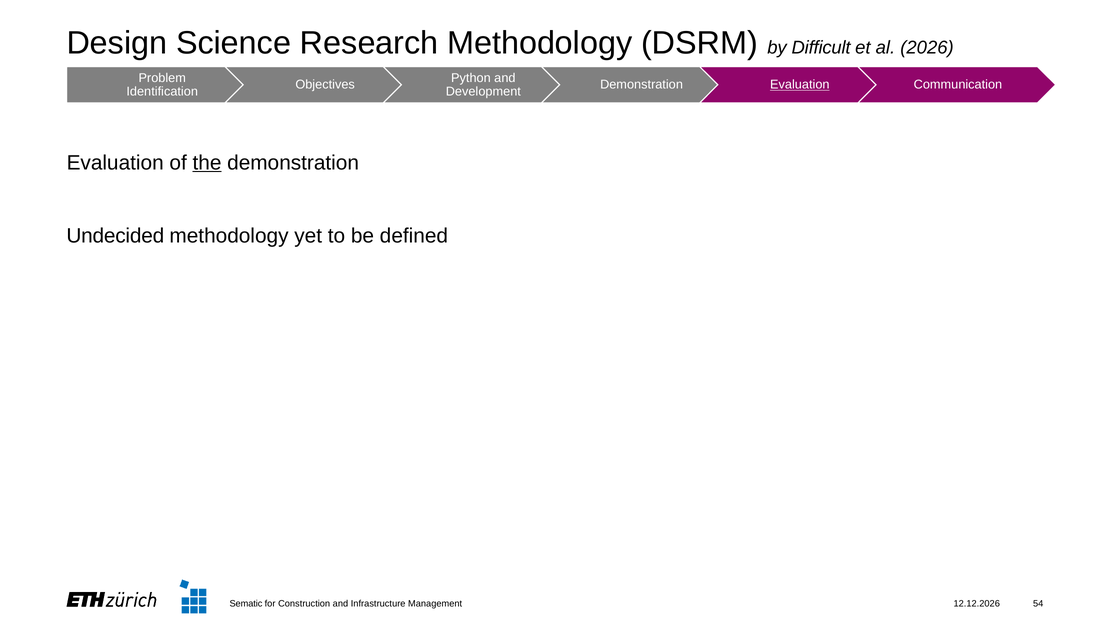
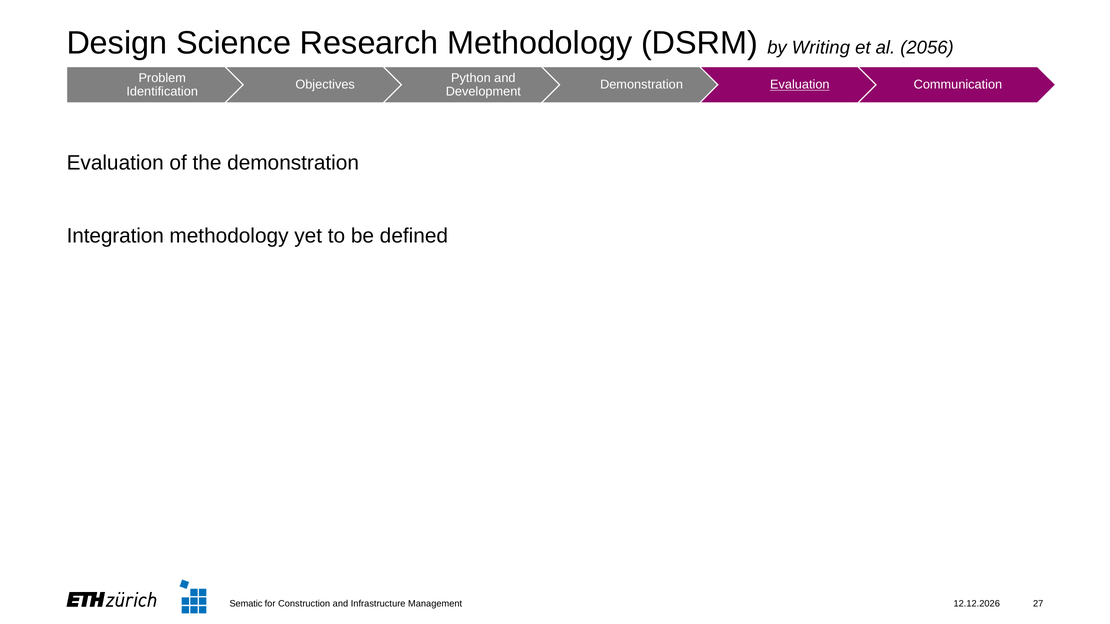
Difficult: Difficult -> Writing
2026: 2026 -> 2056
the underline: present -> none
Undecided: Undecided -> Integration
54: 54 -> 27
